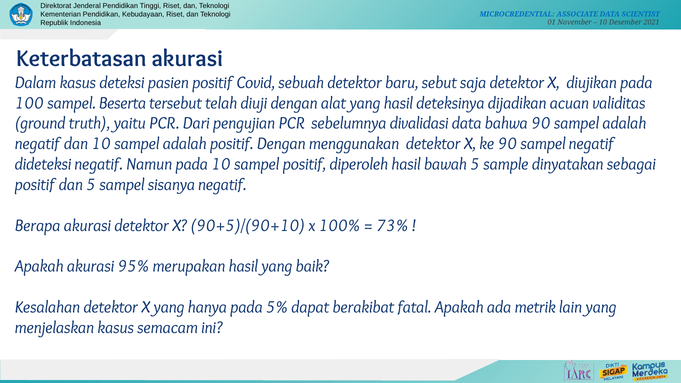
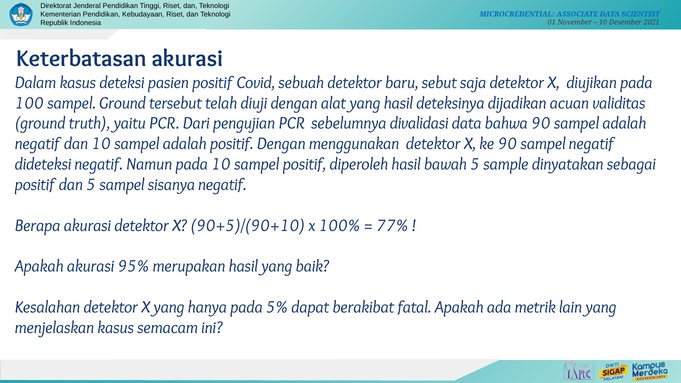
sampel Beserta: Beserta -> Ground
73%: 73% -> 77%
